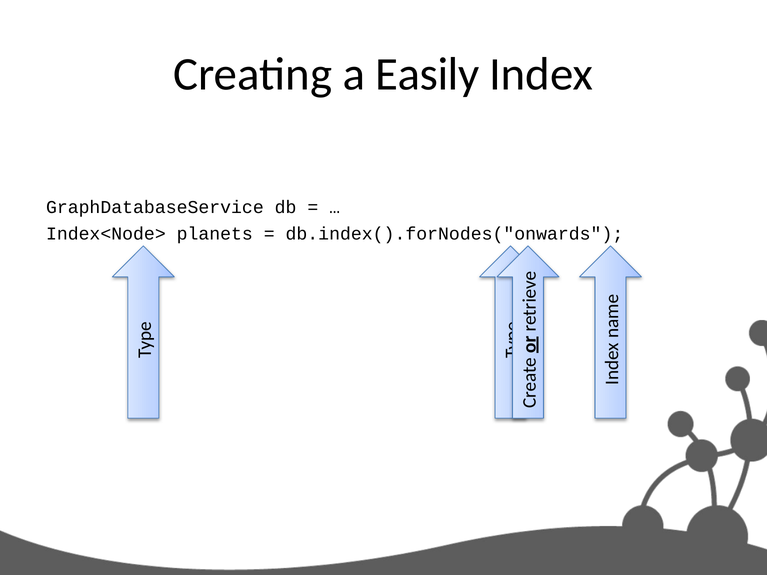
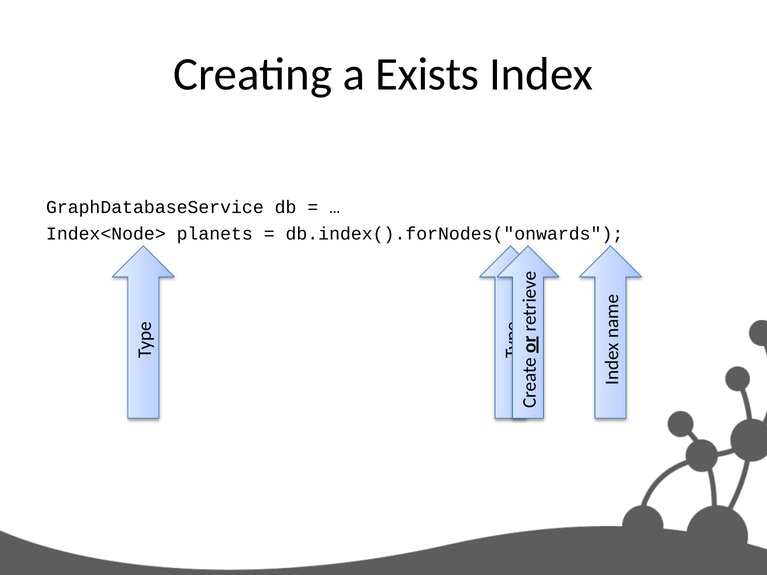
Easily: Easily -> Exists
